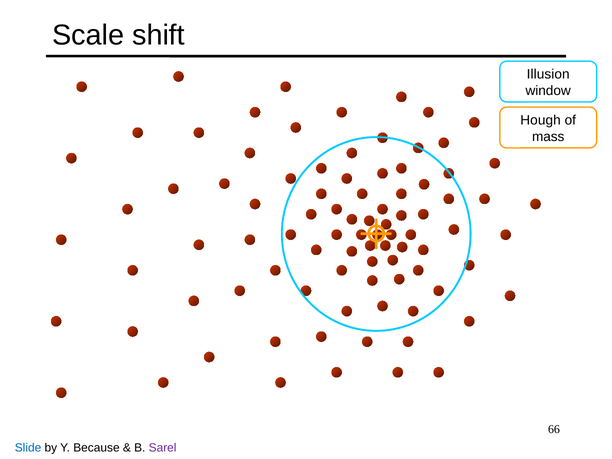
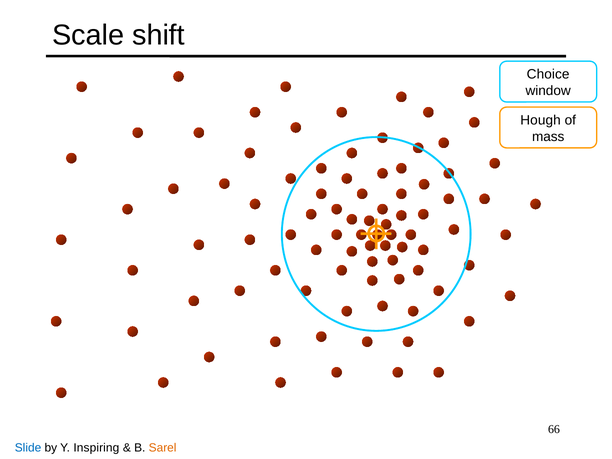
Illusion: Illusion -> Choice
Because: Because -> Inspiring
Sarel colour: purple -> orange
